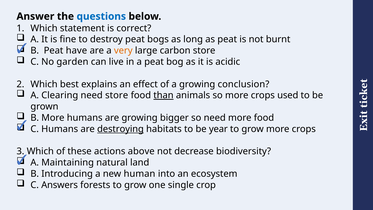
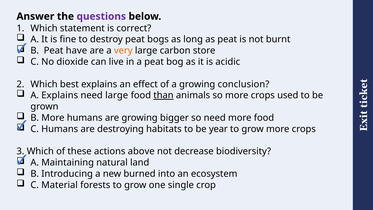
questions colour: blue -> purple
garden: garden -> dioxide
A Clearing: Clearing -> Explains
need store: store -> large
destroying underline: present -> none
human: human -> burned
Answers: Answers -> Material
